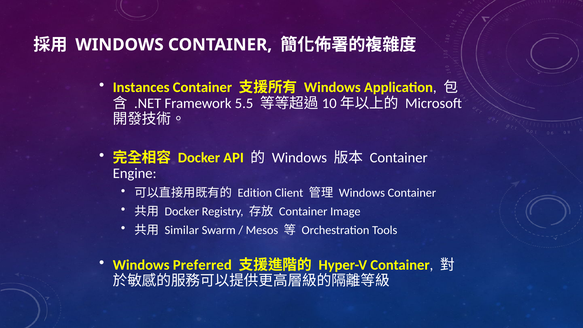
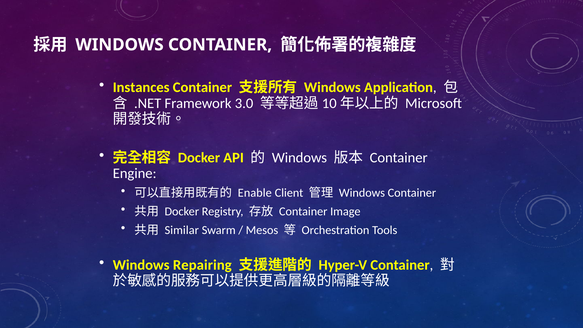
5.5: 5.5 -> 3.0
Edition: Edition -> Enable
Preferred: Preferred -> Repairing
